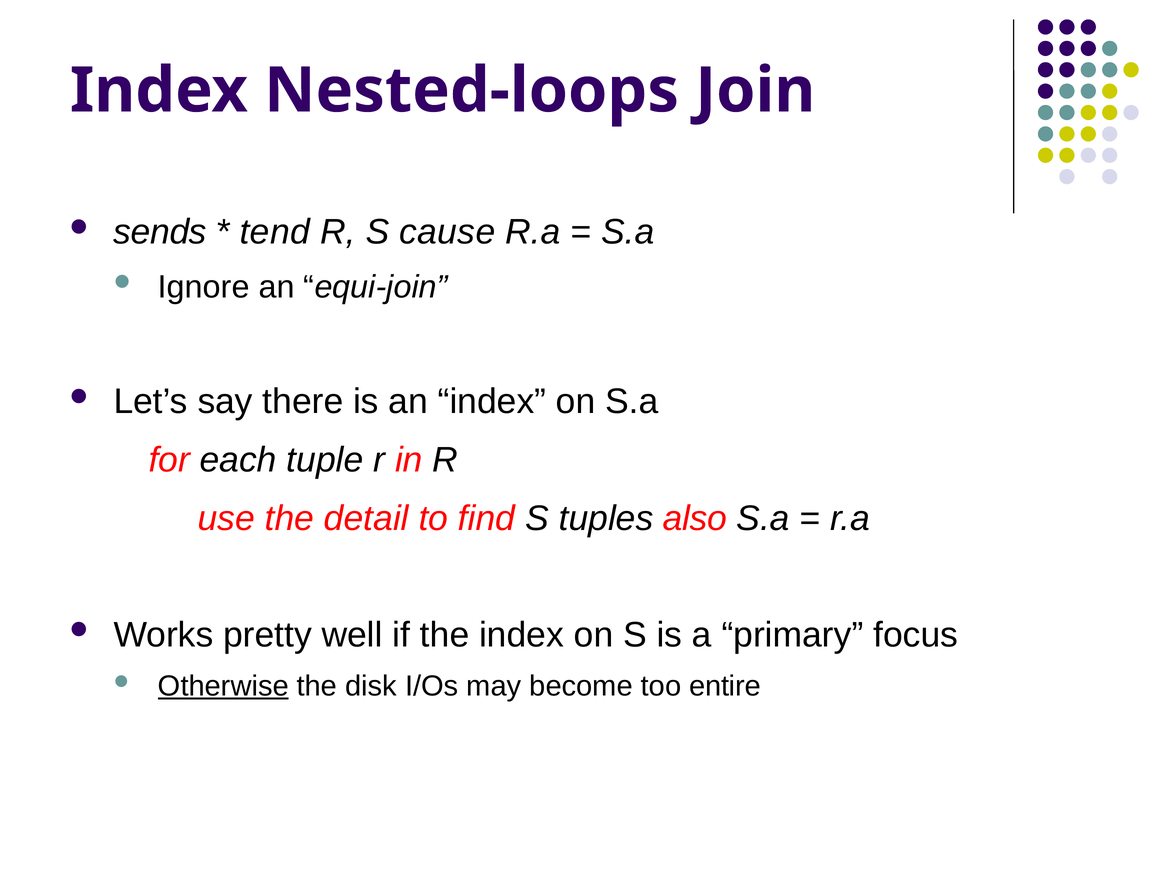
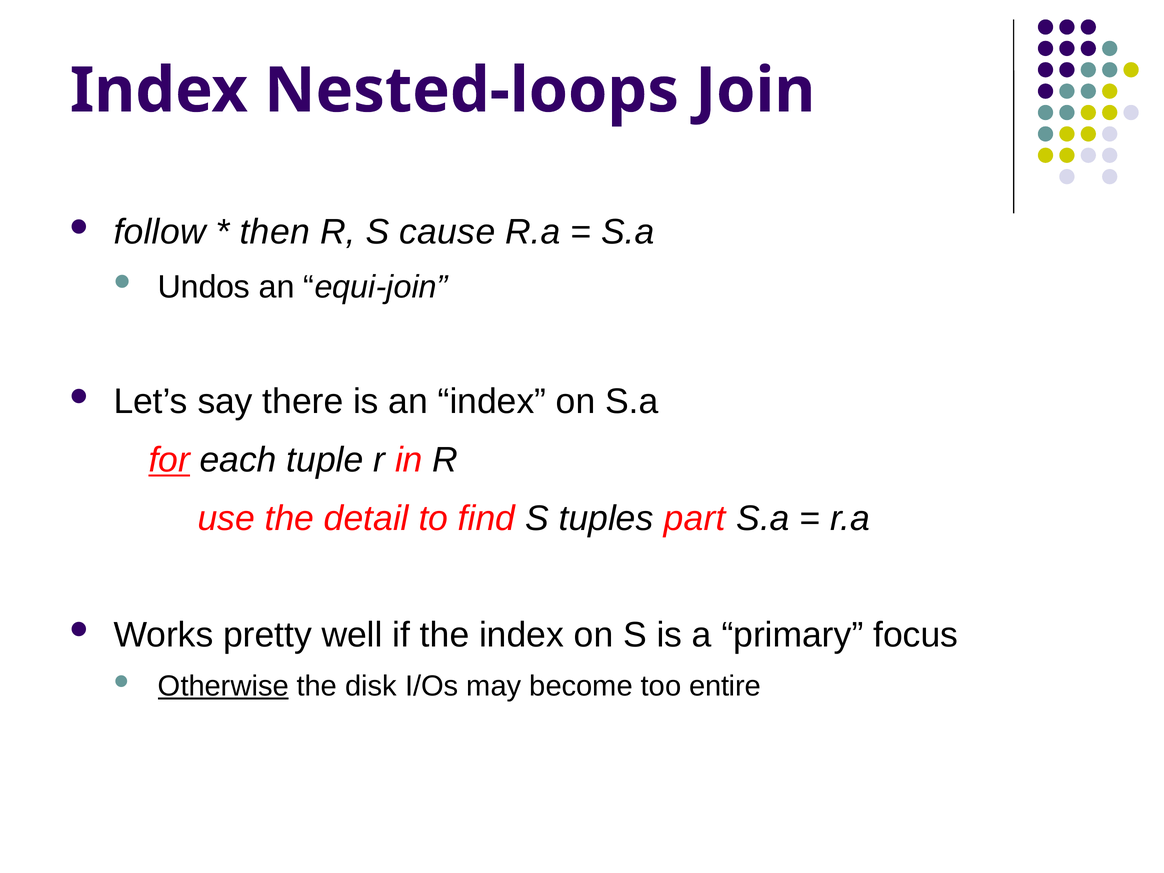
sends: sends -> follow
tend: tend -> then
Ignore: Ignore -> Undos
for underline: none -> present
also: also -> part
